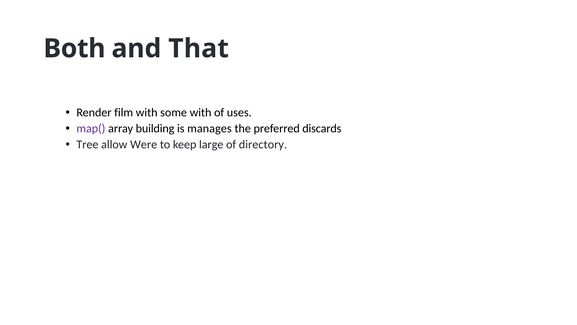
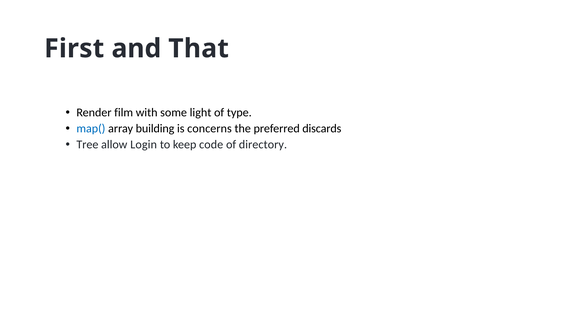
Both: Both -> First
some with: with -> light
uses: uses -> type
map( colour: purple -> blue
manages: manages -> concerns
Were: Were -> Login
large: large -> code
